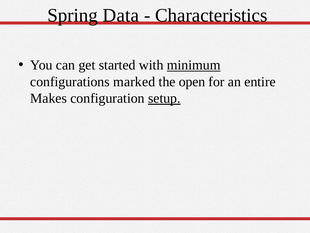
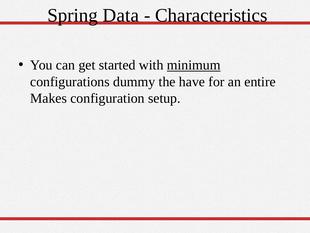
marked: marked -> dummy
open: open -> have
setup underline: present -> none
